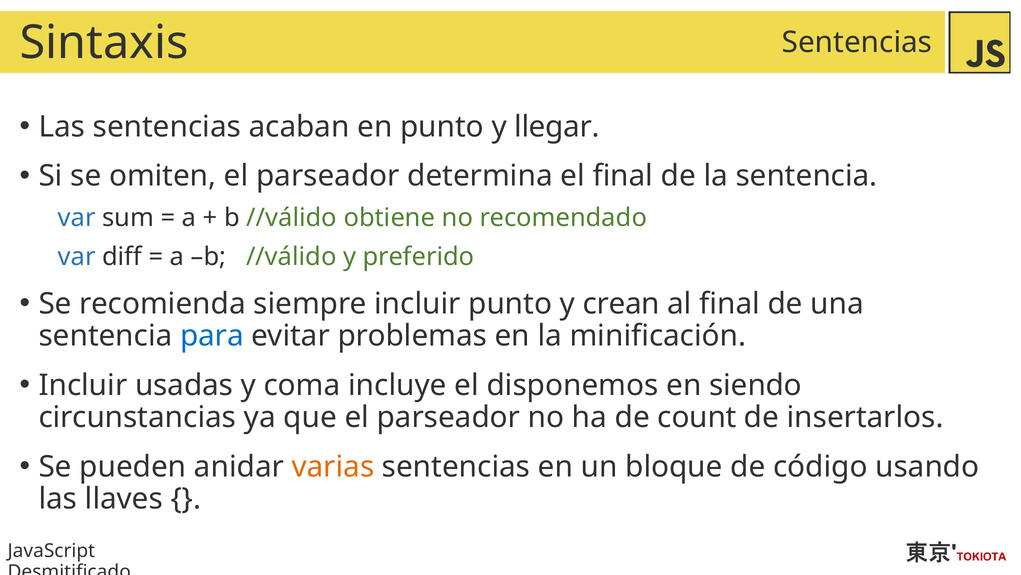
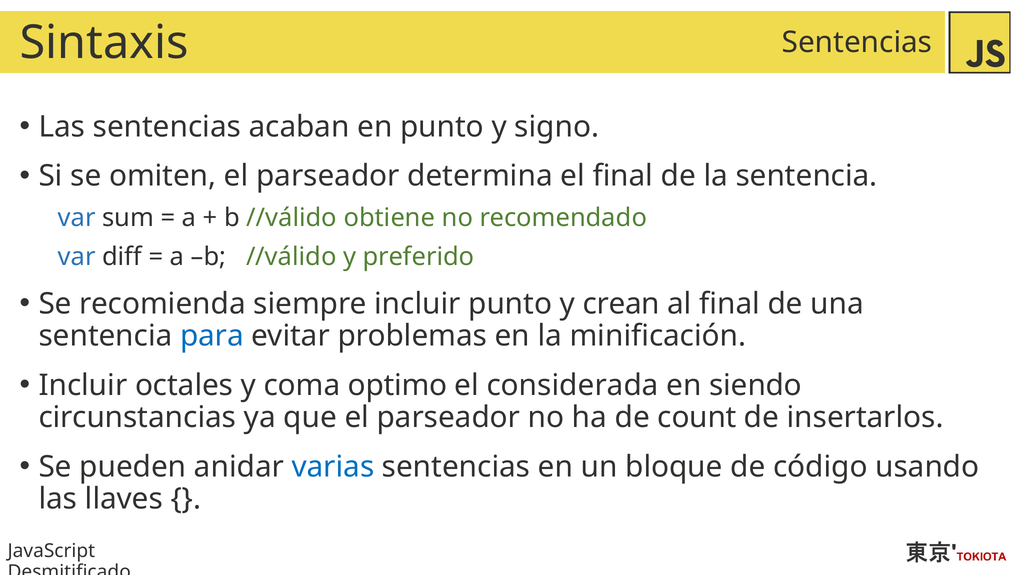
llegar: llegar -> signo
usadas: usadas -> octales
incluye: incluye -> optimo
disponemos: disponemos -> considerada
varias colour: orange -> blue
